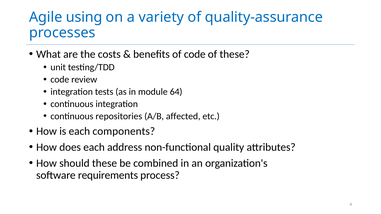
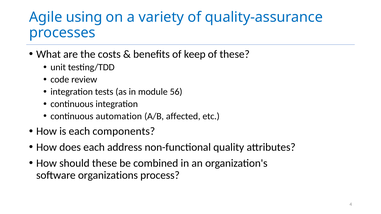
of code: code -> keep
64: 64 -> 56
repositories: repositories -> automation
requirements: requirements -> organizations
